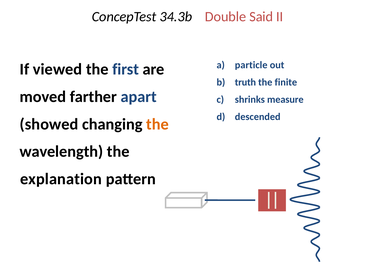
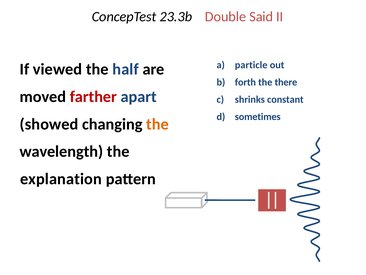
34.3b: 34.3b -> 23.3b
first: first -> half
truth: truth -> forth
finite: finite -> there
farther colour: black -> red
measure: measure -> constant
descended: descended -> sometimes
